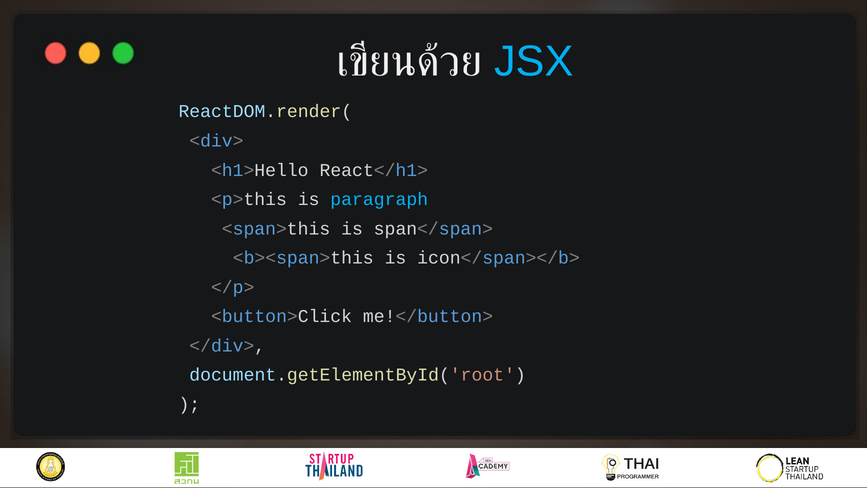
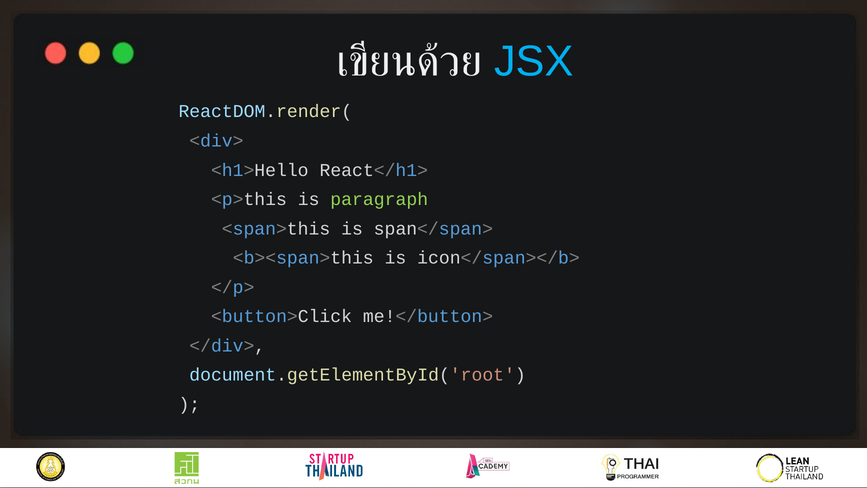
paragraph colour: light blue -> light green
